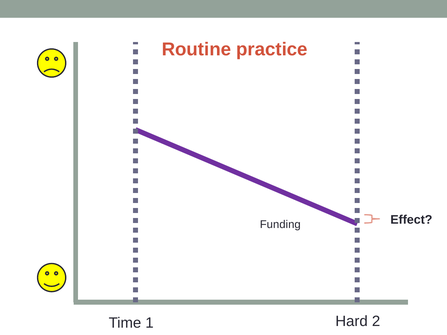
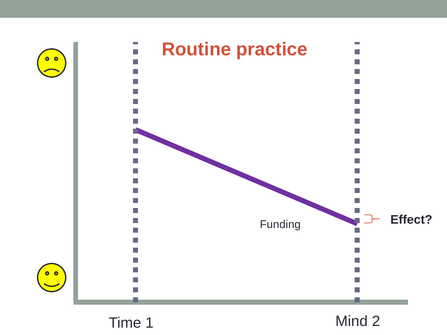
Hard: Hard -> Mind
